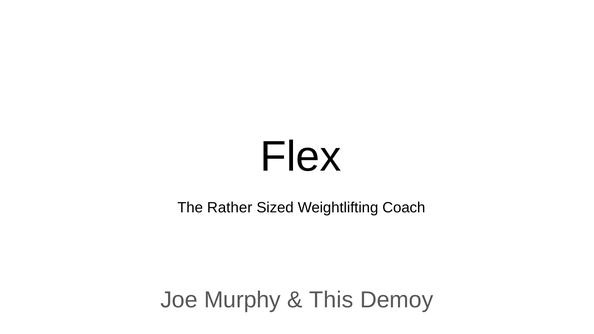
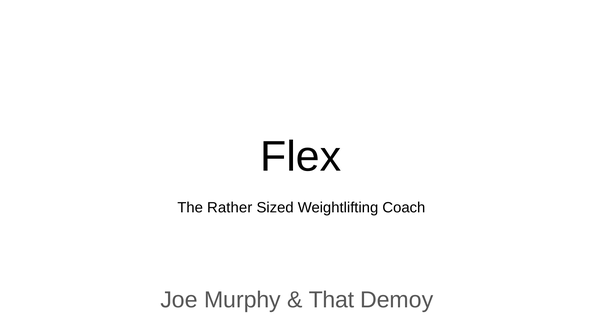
This: This -> That
